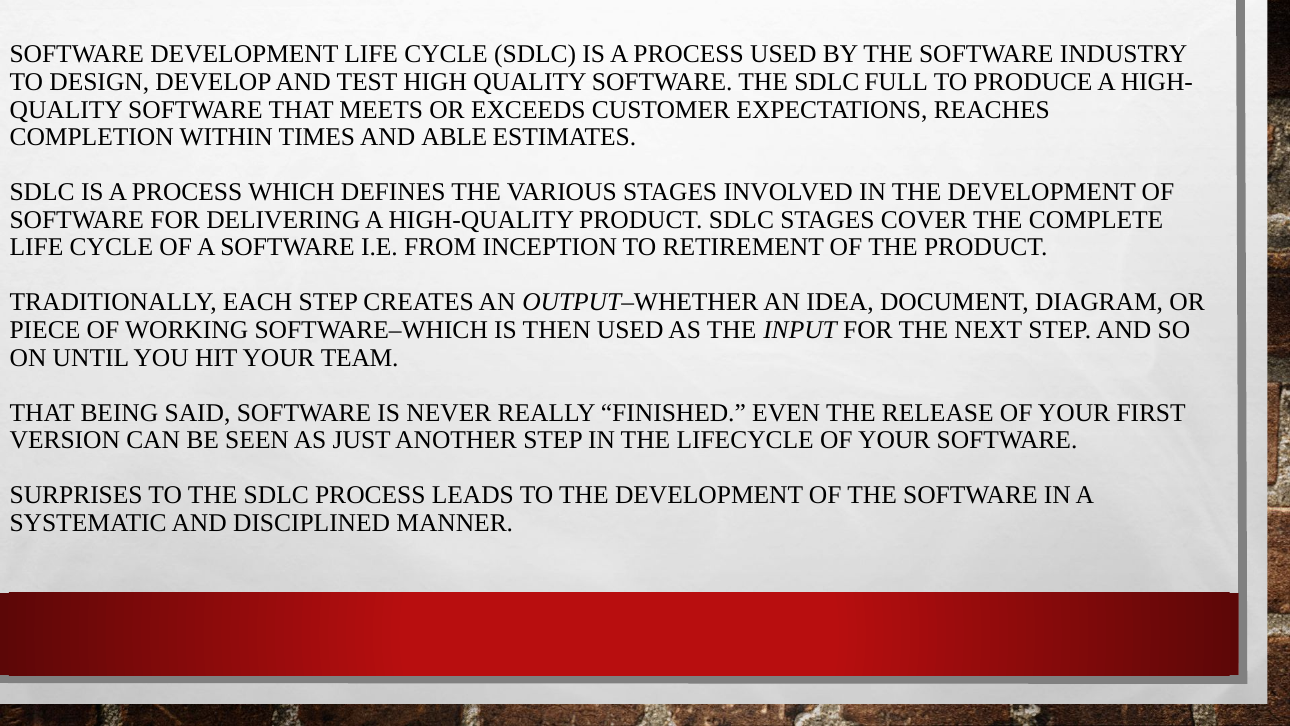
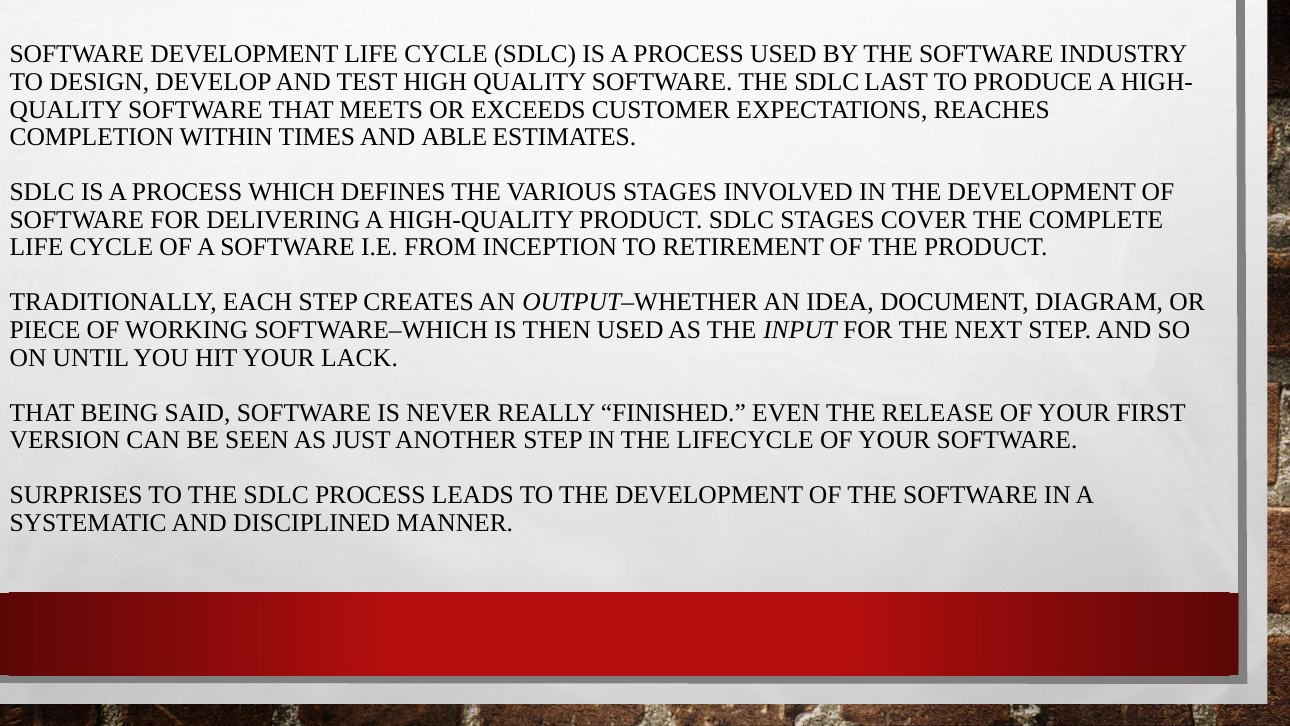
FULL: FULL -> LAST
TEAM: TEAM -> LACK
